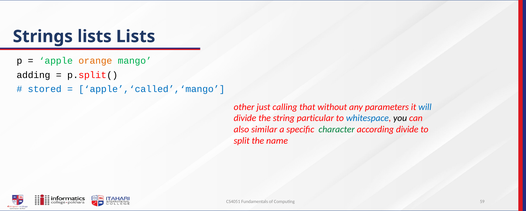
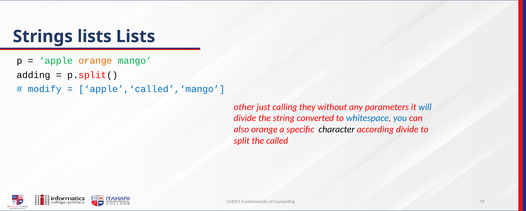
stored: stored -> modify
that: that -> they
particular: particular -> converted
you colour: black -> blue
also similar: similar -> orange
character colour: green -> black
name: name -> called
